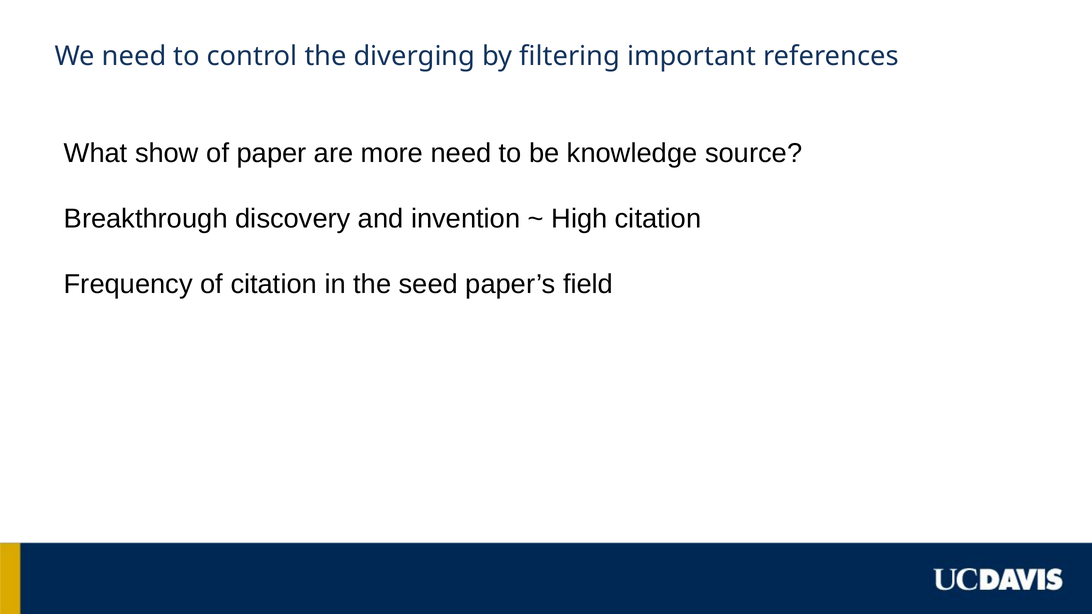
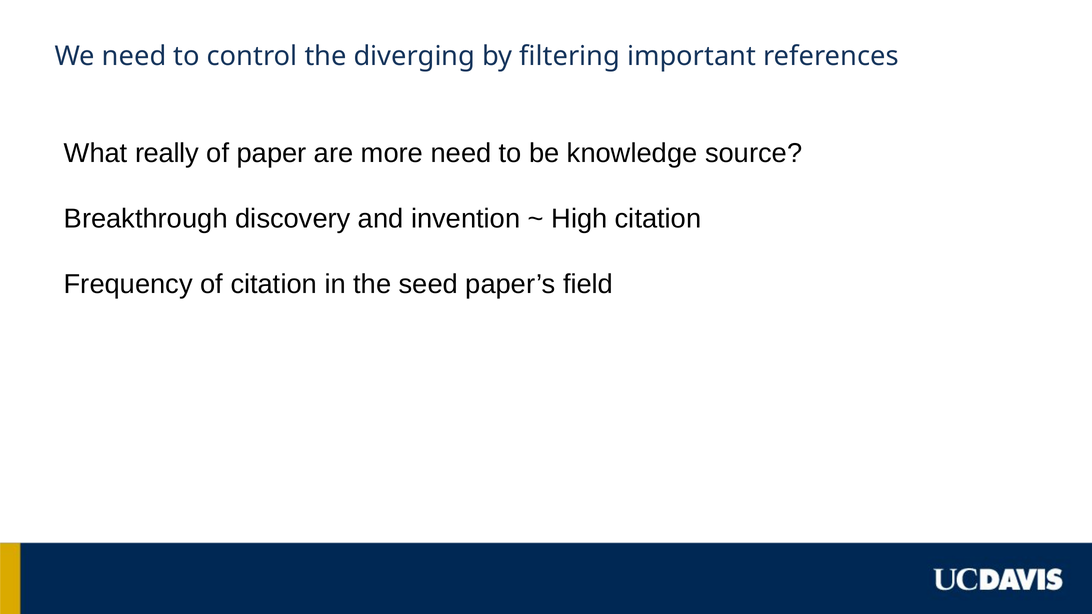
show: show -> really
